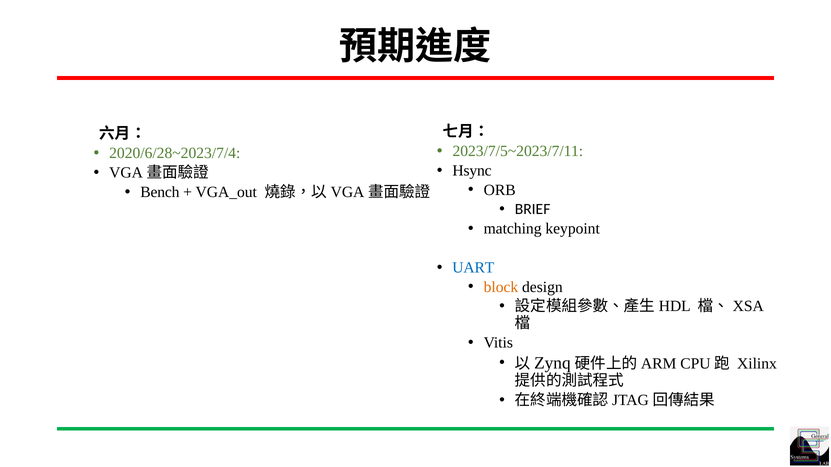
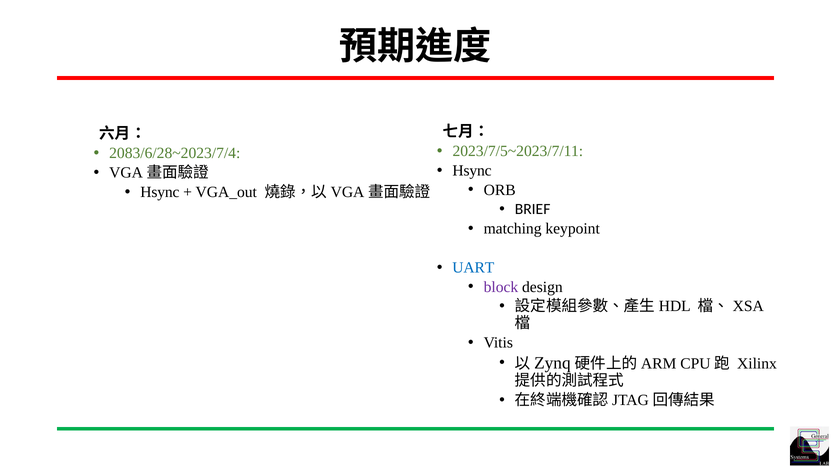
2020/6/28~2023/7/4: 2020/6/28~2023/7/4 -> 2083/6/28~2023/7/4
Bench at (160, 192): Bench -> Hsync
block colour: orange -> purple
